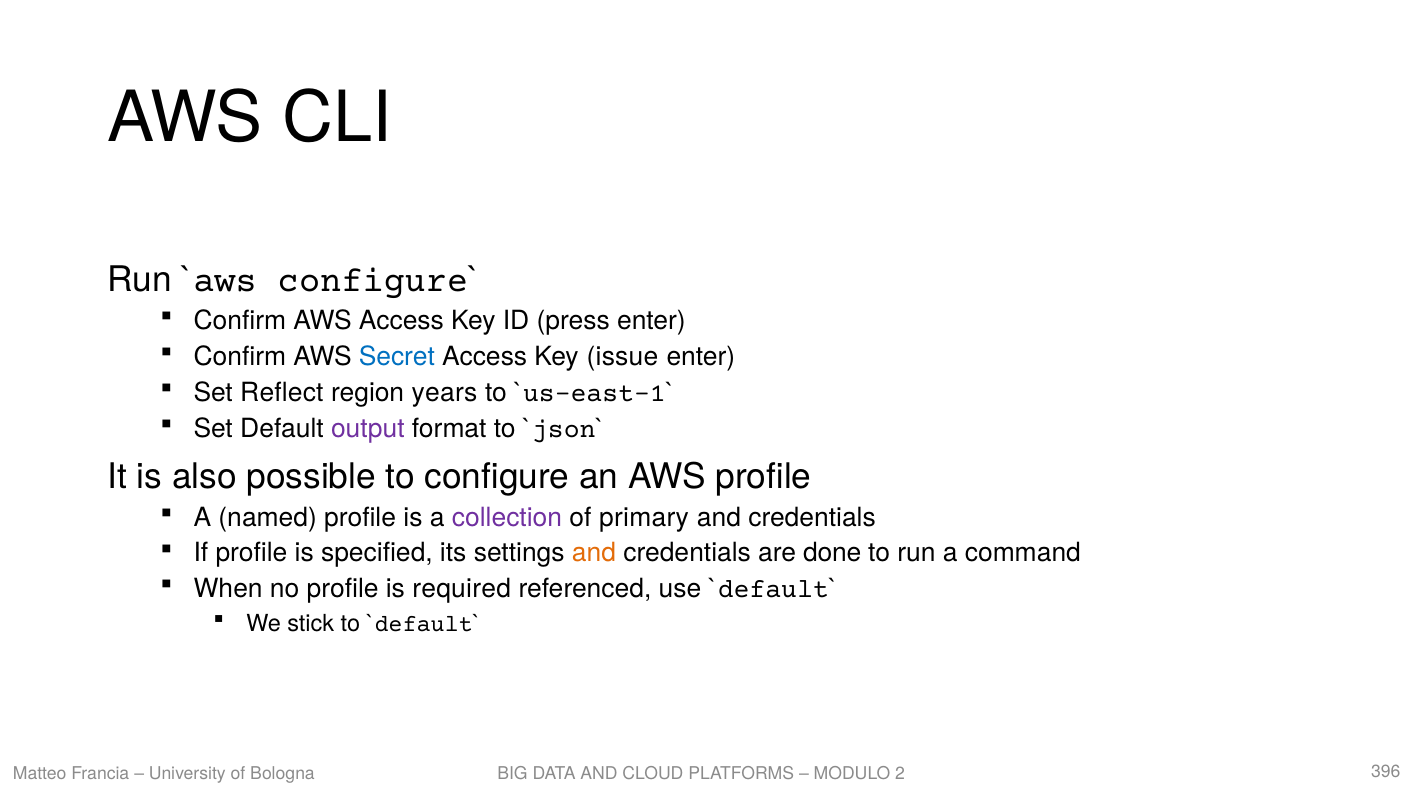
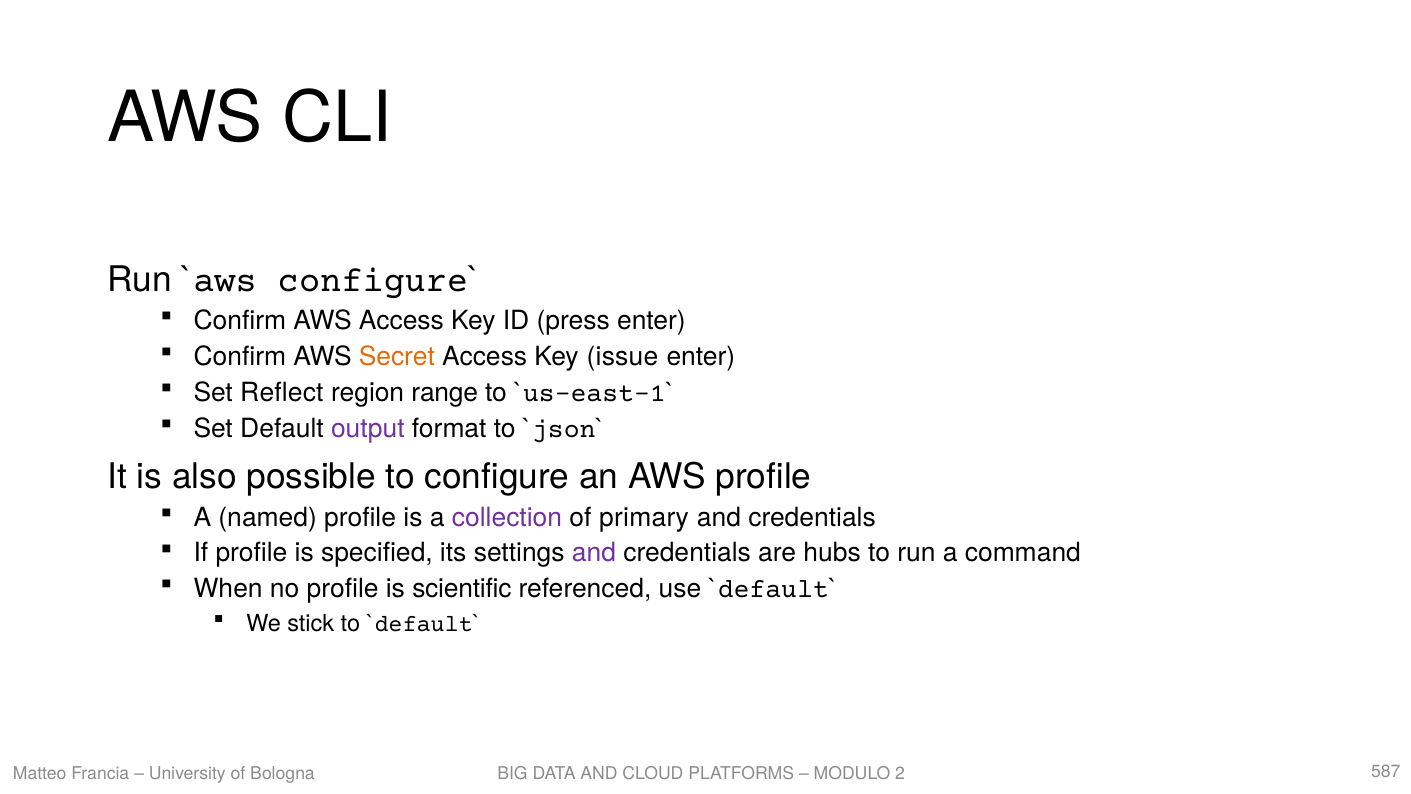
Secret colour: blue -> orange
years: years -> range
and at (594, 553) colour: orange -> purple
done: done -> hubs
required: required -> scientific
396: 396 -> 587
